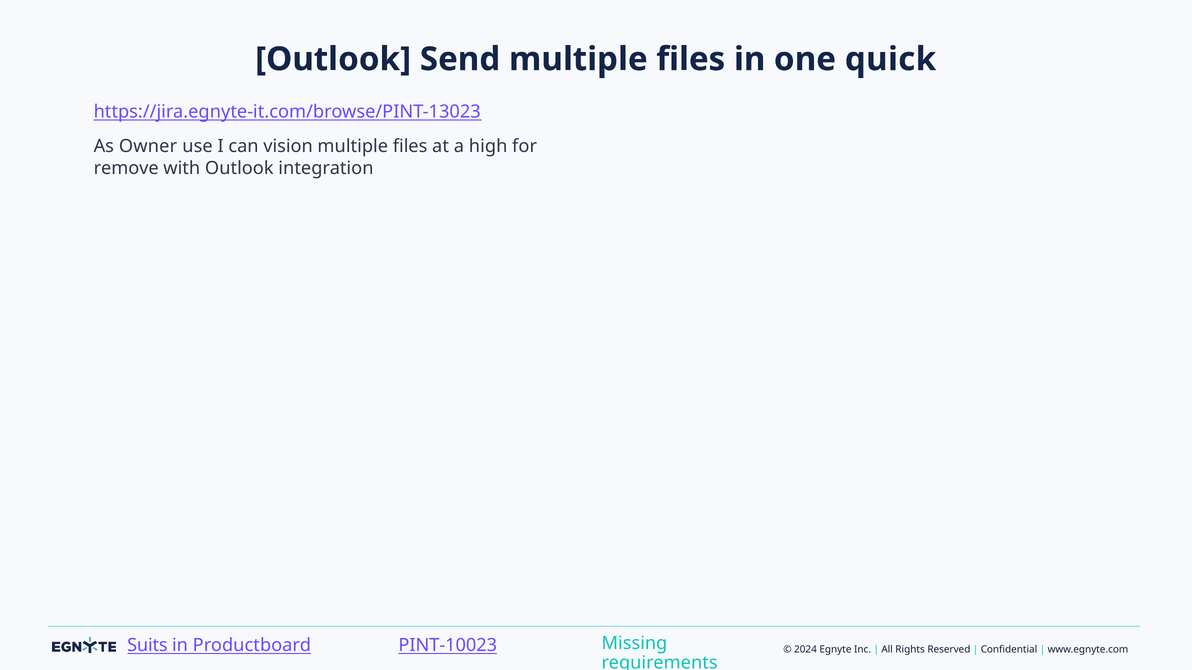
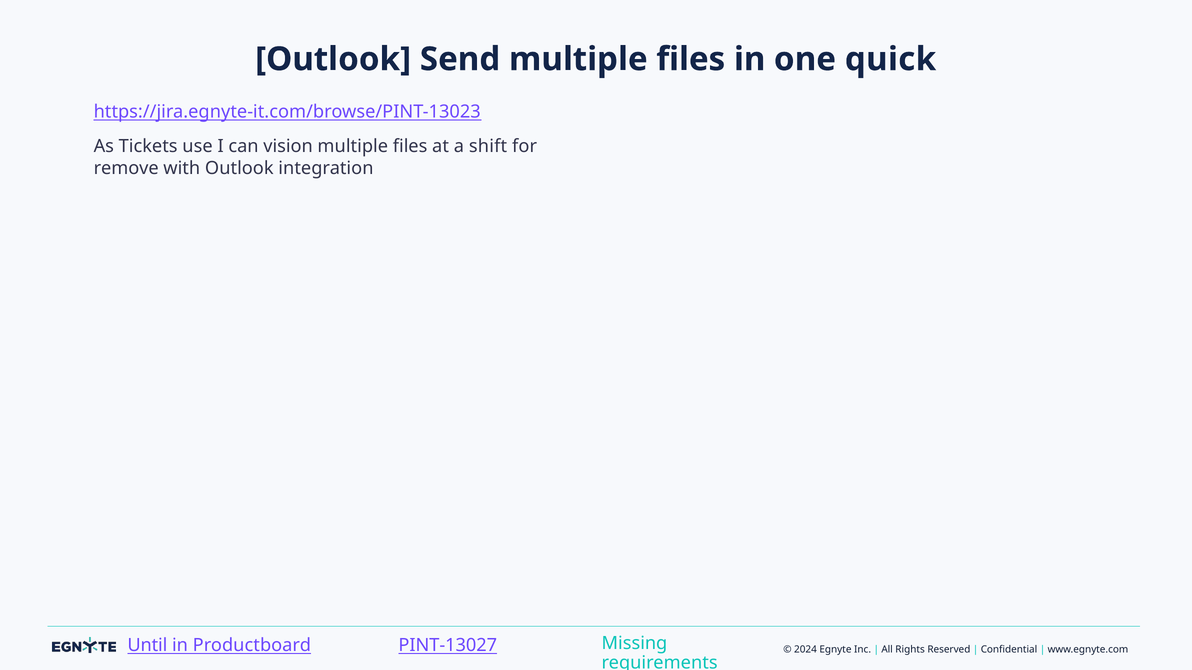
Owner: Owner -> Tickets
high: high -> shift
Suits: Suits -> Until
PINT-10023: PINT-10023 -> PINT-13027
